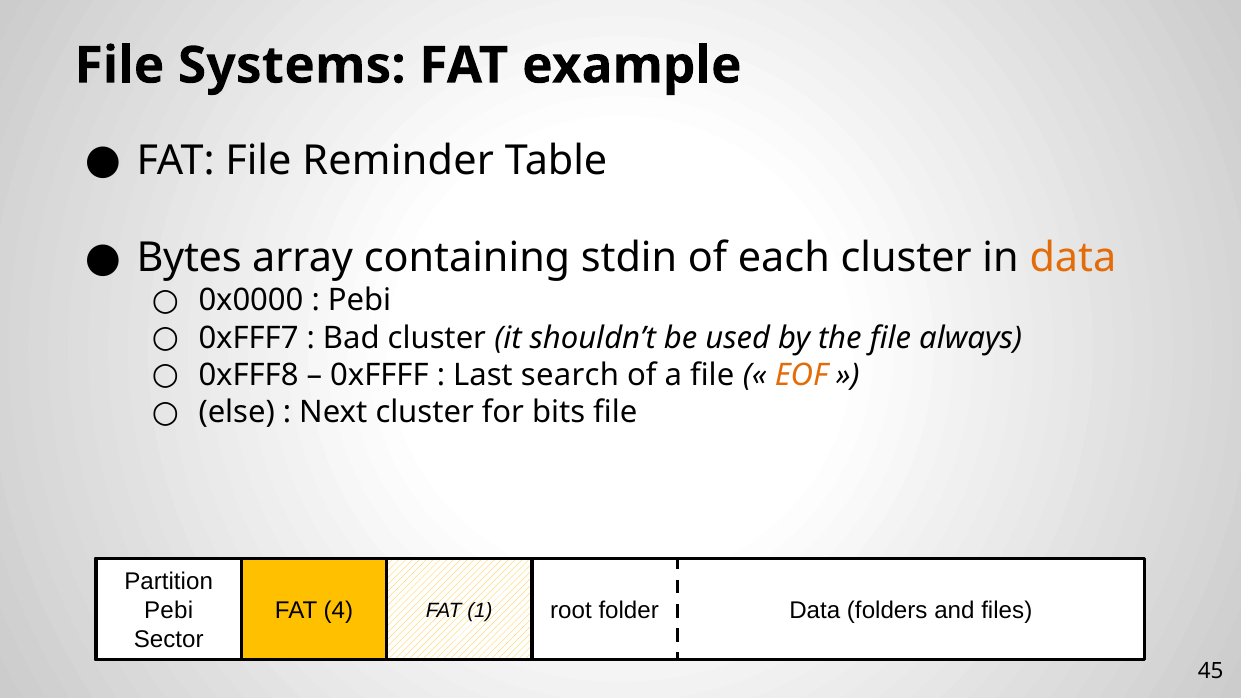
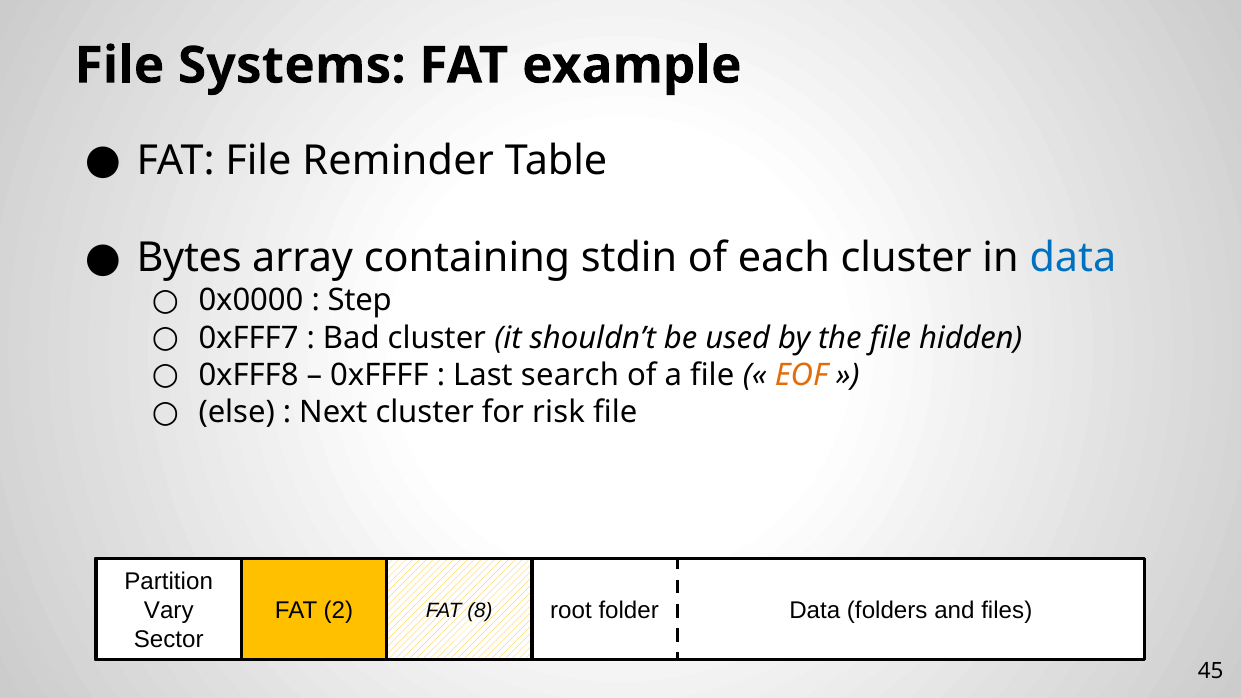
data at (1073, 258) colour: orange -> blue
Pebi at (360, 301): Pebi -> Step
always: always -> hidden
bits: bits -> risk
Pebi at (169, 611): Pebi -> Vary
4: 4 -> 2
1: 1 -> 8
